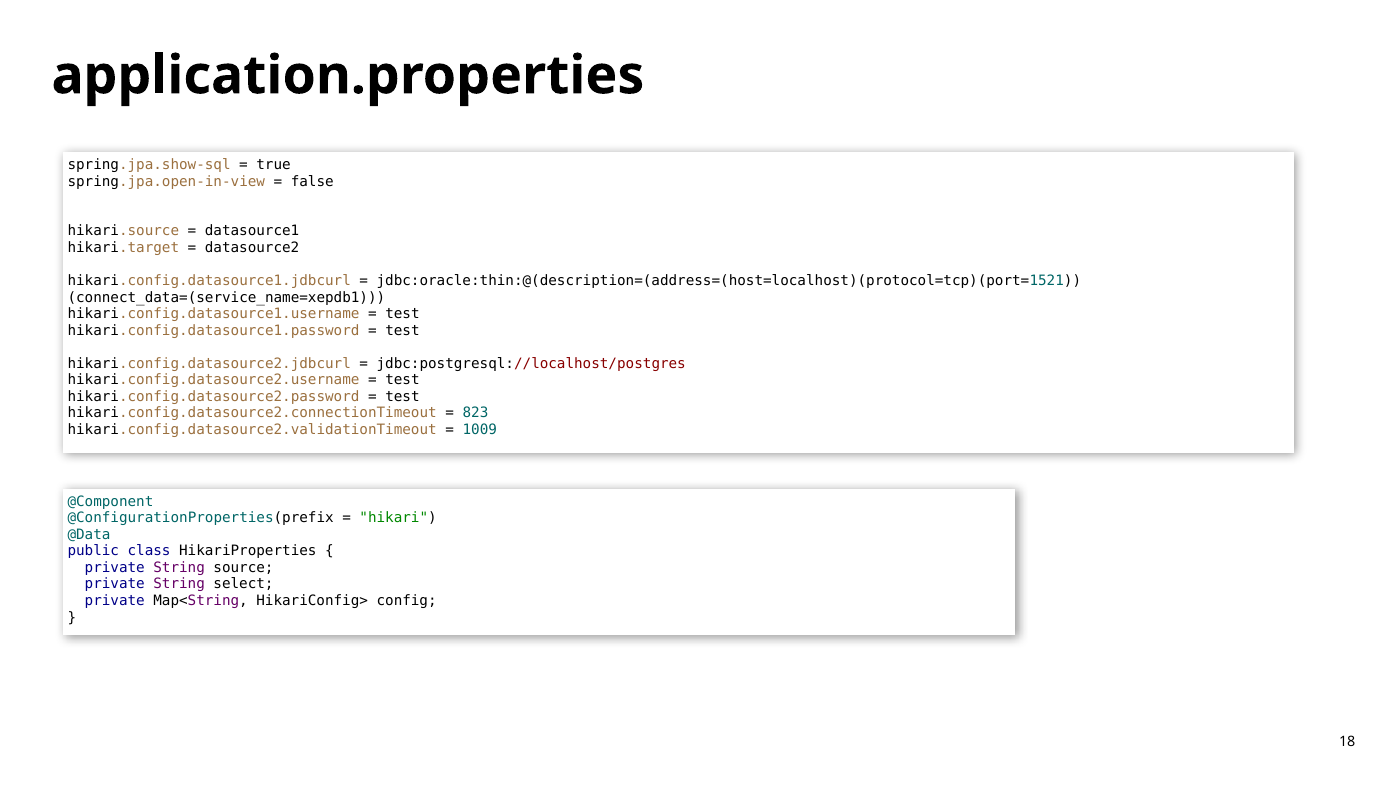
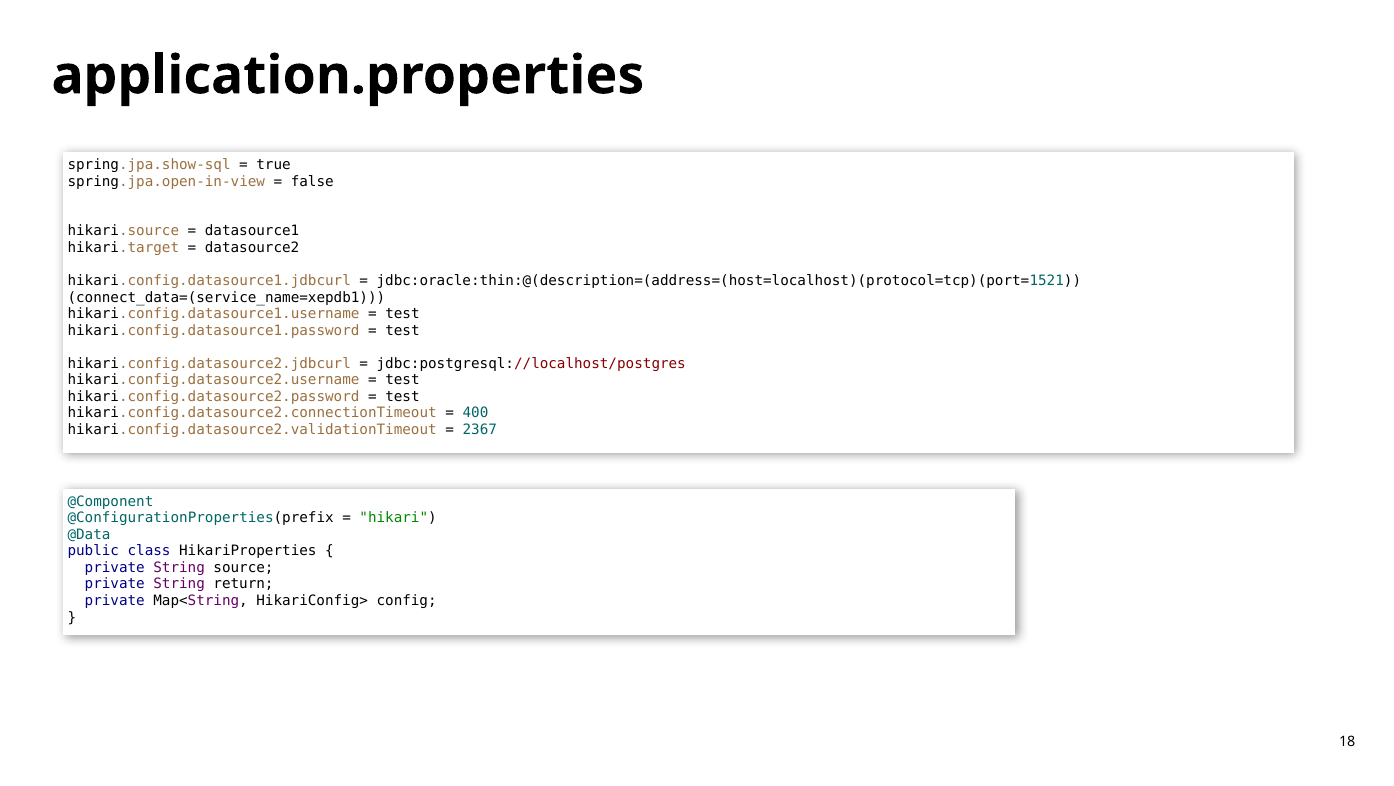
823: 823 -> 400
1009: 1009 -> 2367
select: select -> return
